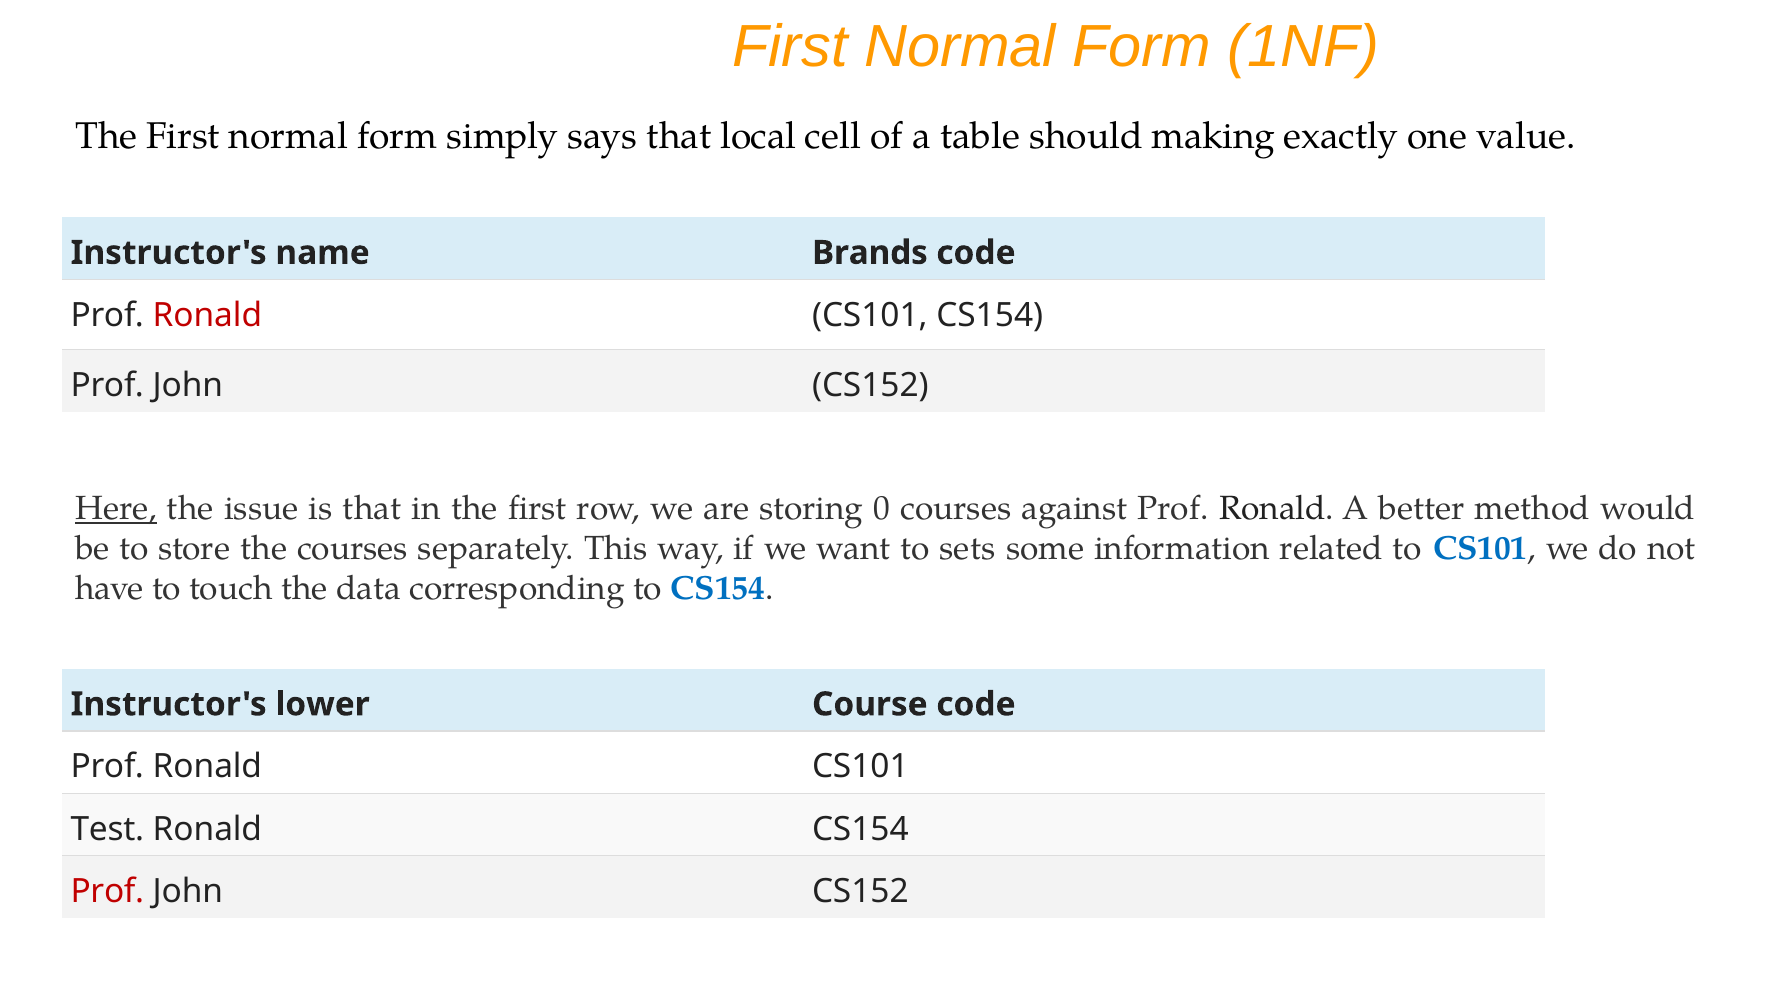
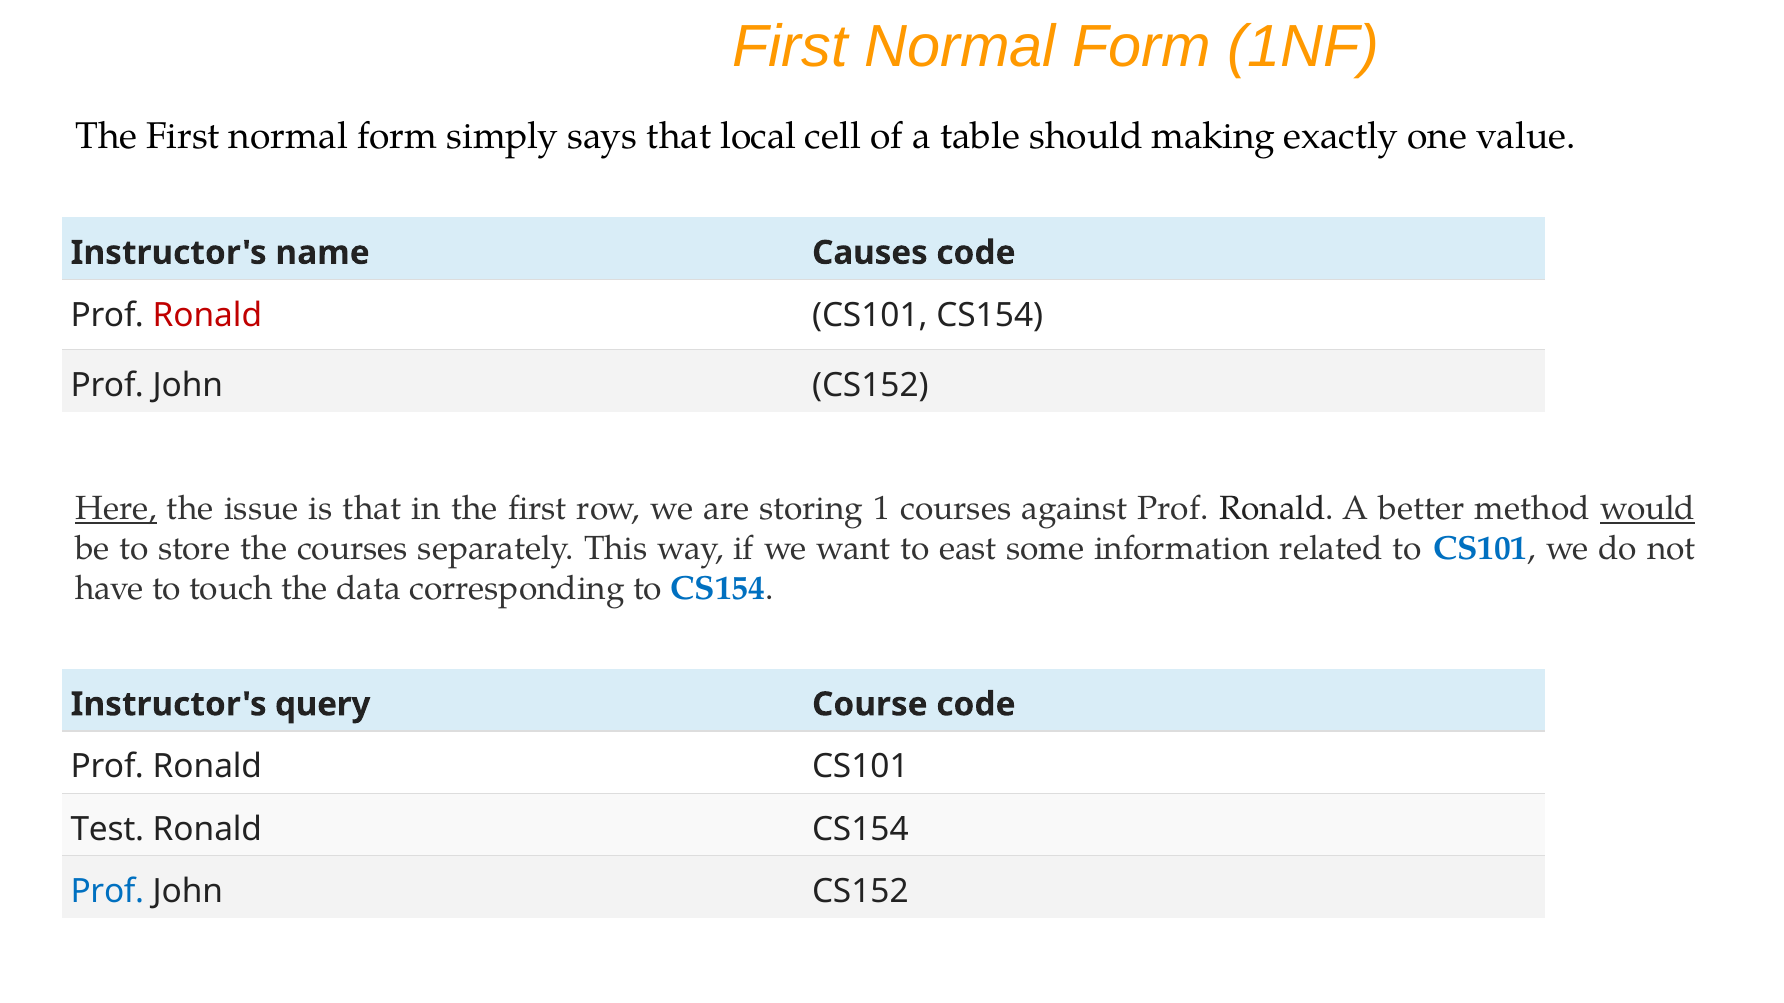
Brands: Brands -> Causes
0: 0 -> 1
would underline: none -> present
sets: sets -> east
lower: lower -> query
Prof at (107, 892) colour: red -> blue
